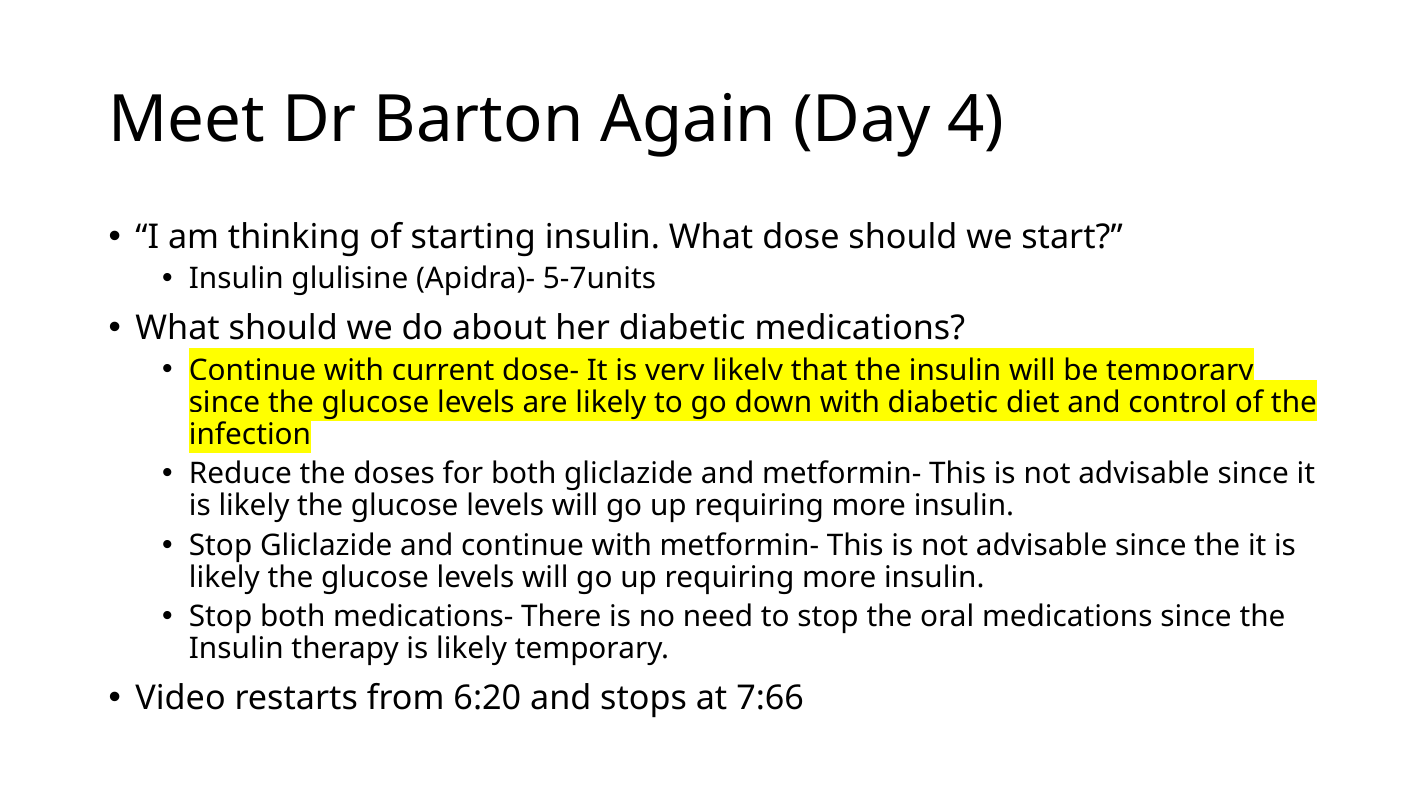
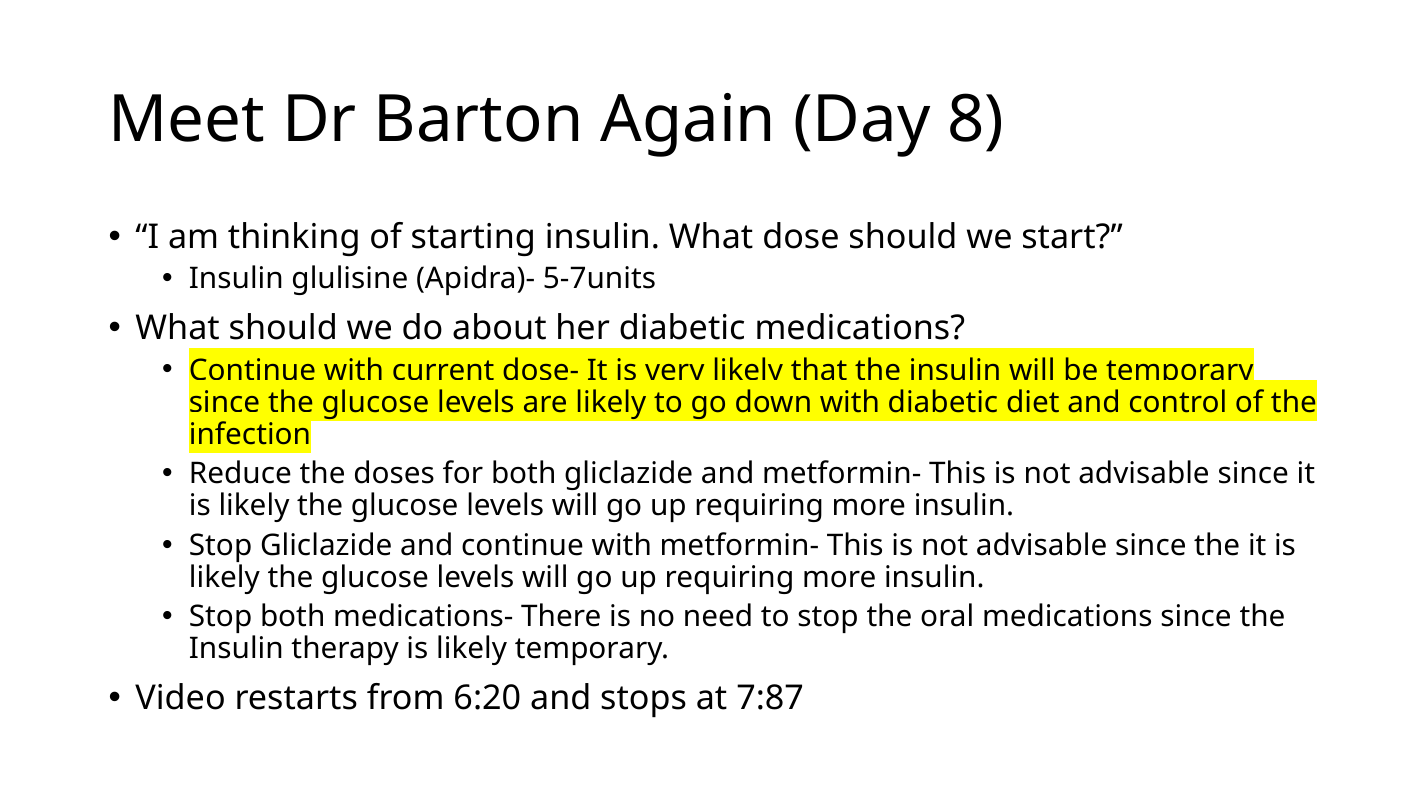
4: 4 -> 8
7:66: 7:66 -> 7:87
